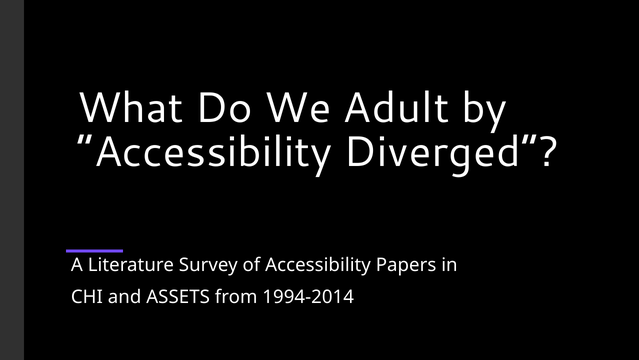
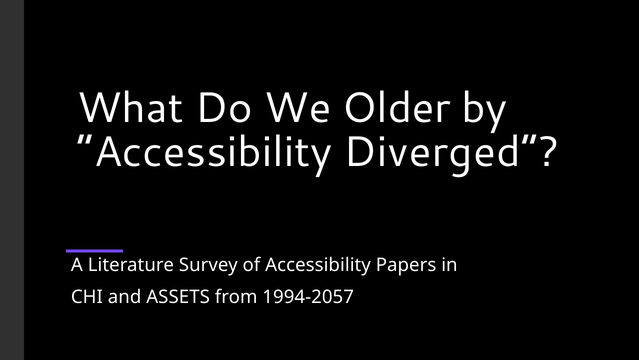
Adult: Adult -> Older
1994-2014: 1994-2014 -> 1994-2057
